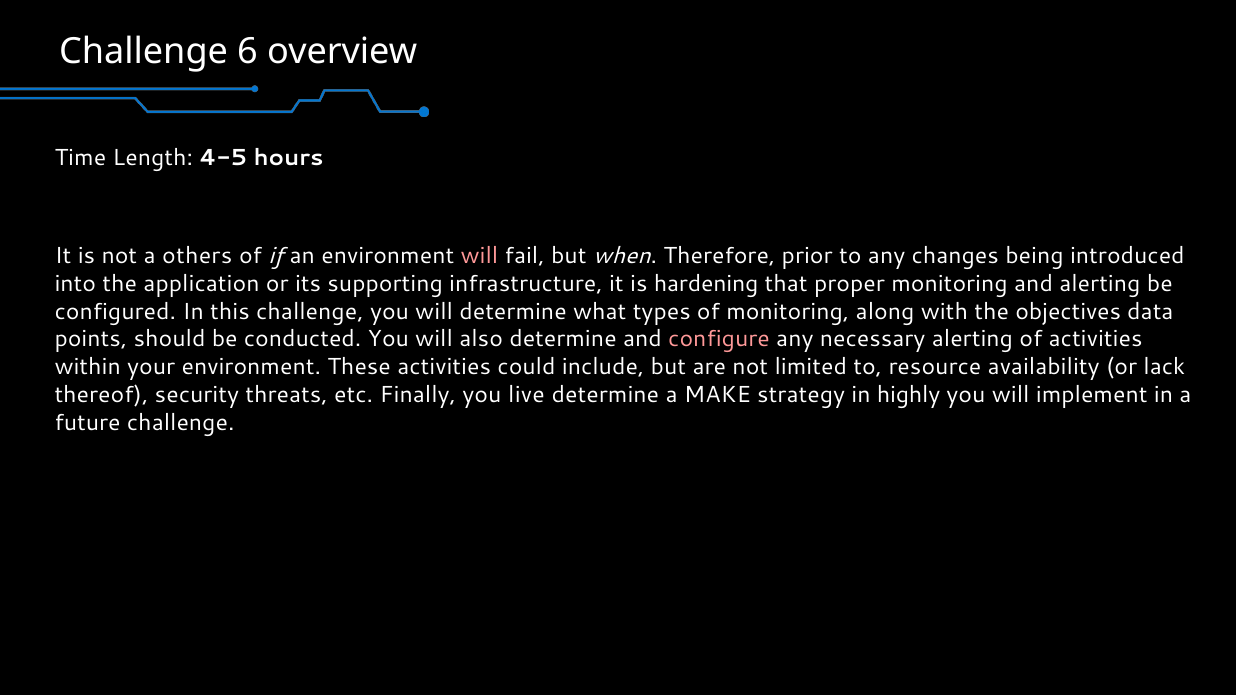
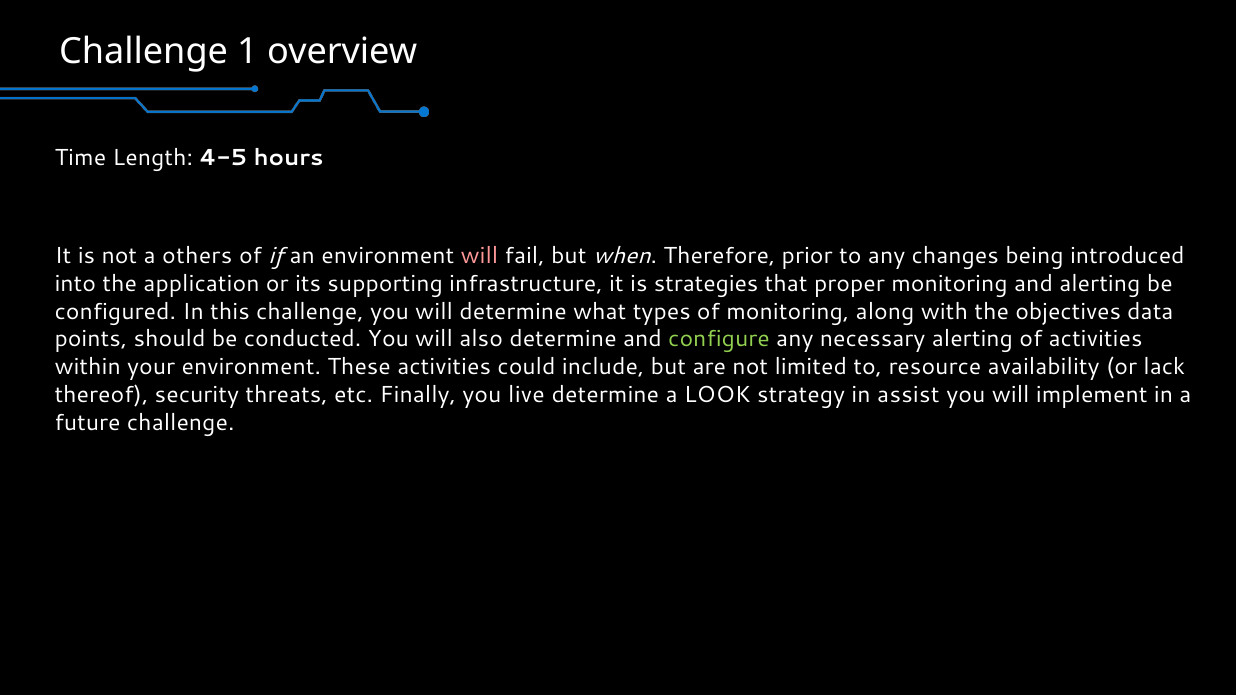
6: 6 -> 1
hardening: hardening -> strategies
configure colour: pink -> light green
MAKE: MAKE -> LOOK
highly: highly -> assist
